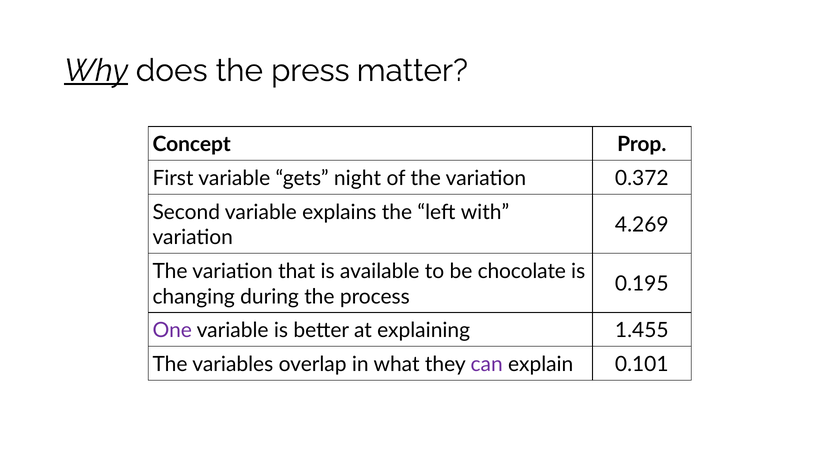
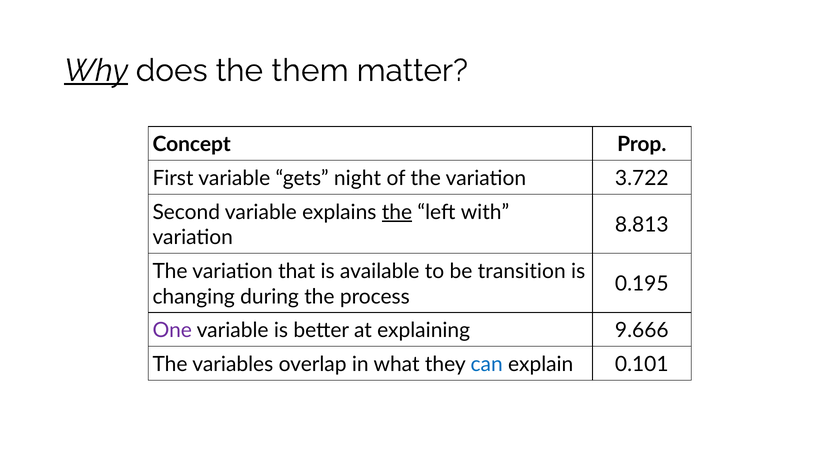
press: press -> them
0.372: 0.372 -> 3.722
the at (397, 212) underline: none -> present
4.269: 4.269 -> 8.813
chocolate: chocolate -> transition
1.455: 1.455 -> 9.666
can colour: purple -> blue
